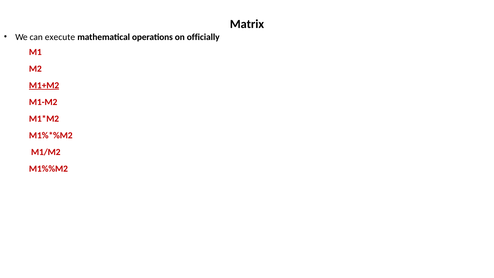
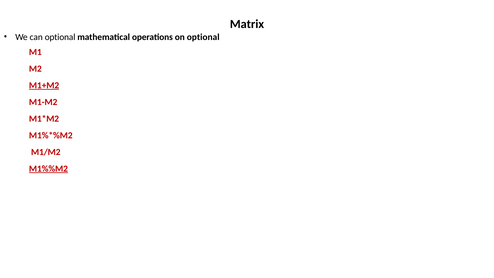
can execute: execute -> optional
on officially: officially -> optional
M1%%M2 underline: none -> present
